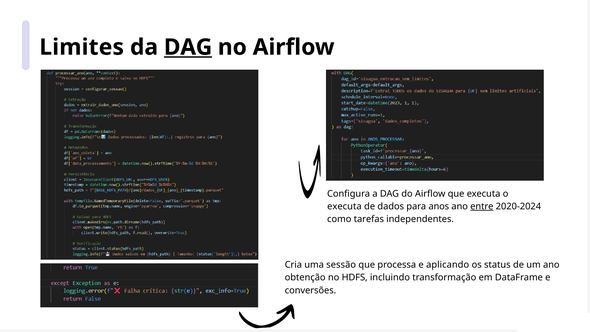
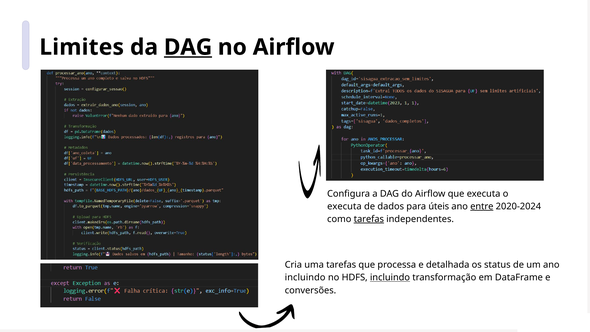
anos: anos -> úteis
tarefas at (369, 219) underline: none -> present
uma sessão: sessão -> tarefas
aplicando: aplicando -> detalhada
obtenção at (305, 277): obtenção -> incluindo
incluindo at (390, 277) underline: none -> present
